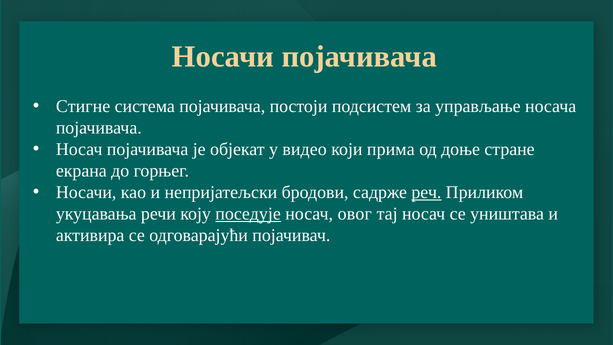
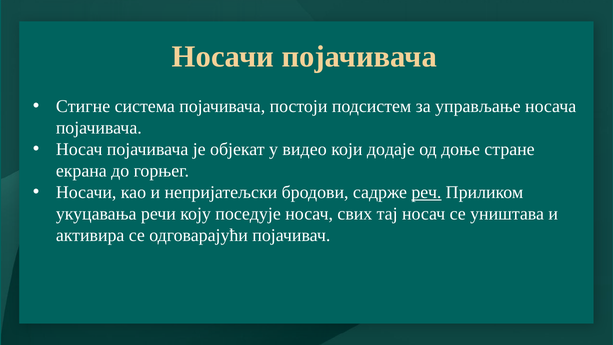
прима: прима -> додаје
поседује underline: present -> none
овог: овог -> свих
